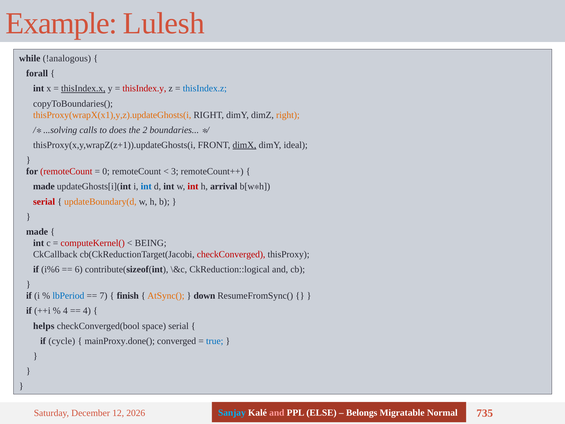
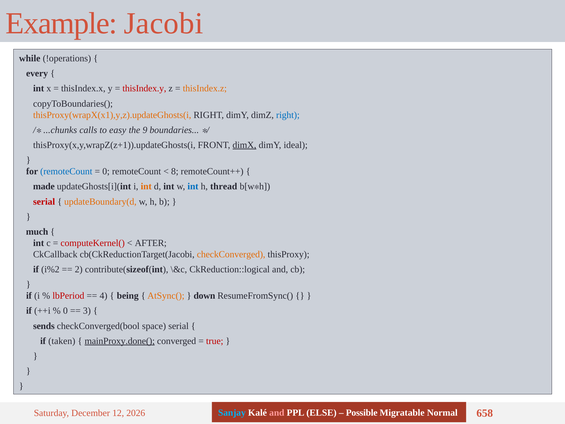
Lulesh: Lulesh -> Jacobi
!analogous: !analogous -> !operations
forall: forall -> every
thisIndex.x underline: present -> none
thisIndex.z colour: blue -> orange
right at (288, 115) colour: orange -> blue
...solving: ...solving -> ...chunks
does: does -> easy
2: 2 -> 9
remoteCount at (66, 171) colour: red -> blue
3: 3 -> 8
int at (146, 186) colour: blue -> orange
int at (193, 186) colour: red -> blue
arrival: arrival -> thread
made at (37, 232): made -> much
BEING: BEING -> AFTER
checkConverged colour: red -> orange
i%6: i%6 -> i%2
6: 6 -> 2
lbPeriod colour: blue -> red
7: 7 -> 4
finish: finish -> being
4 at (65, 311): 4 -> 0
4 at (87, 311): 4 -> 3
helps: helps -> sends
cycle: cycle -> taken
mainProxy.done( underline: none -> present
true colour: blue -> red
Belongs: Belongs -> Possible
735: 735 -> 658
